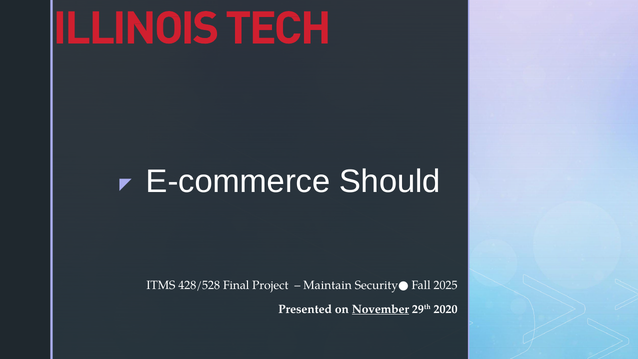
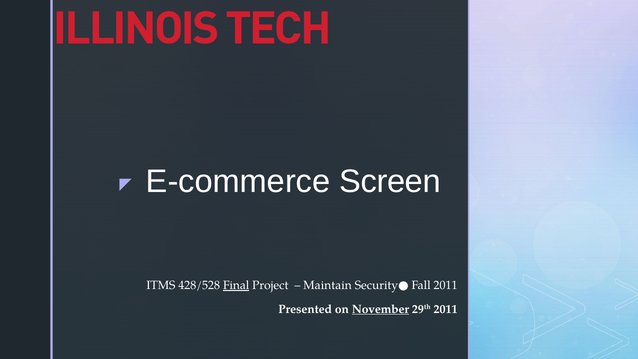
Should: Should -> Screen
Final underline: none -> present
Fall 2025: 2025 -> 2011
29th 2020: 2020 -> 2011
